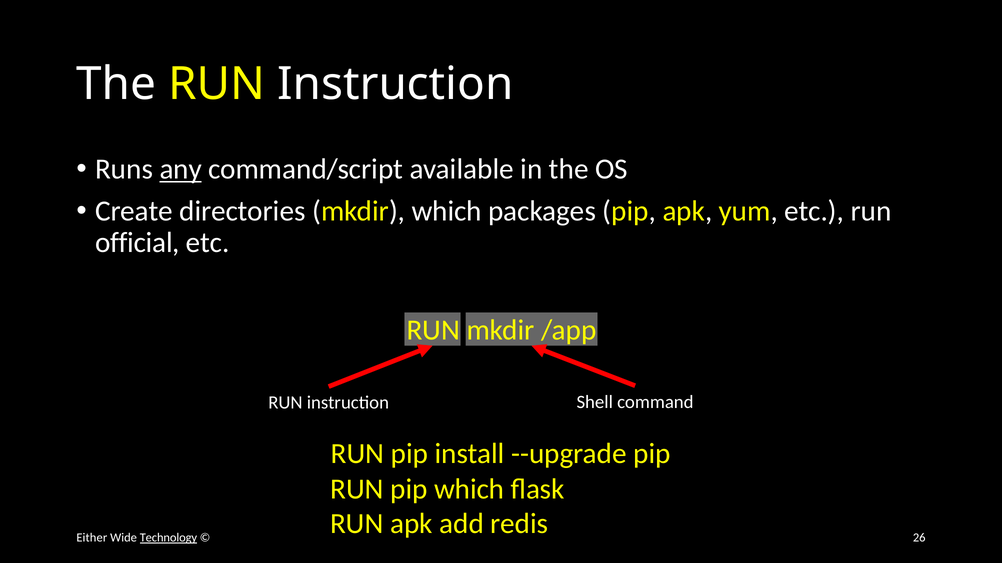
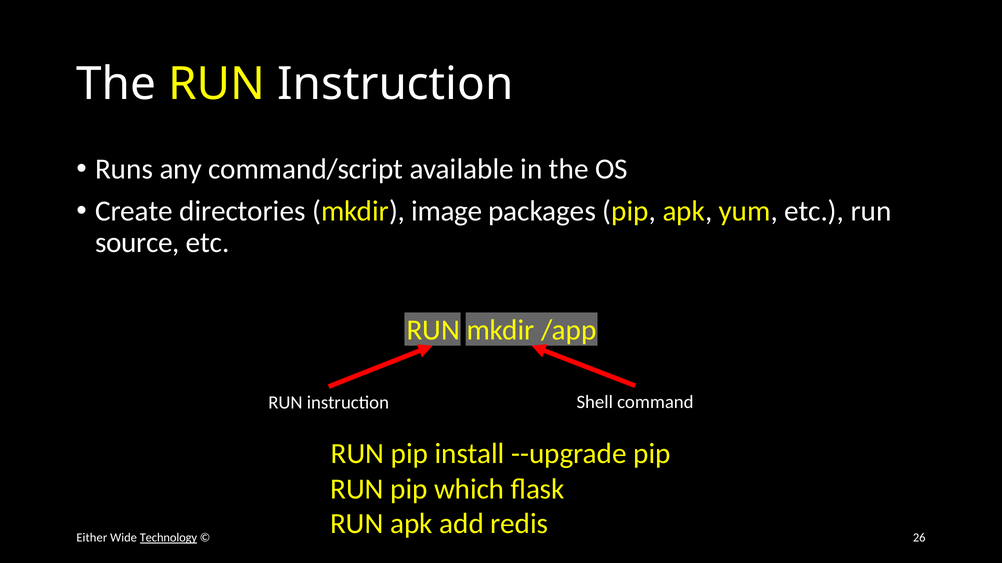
any underline: present -> none
mkdir which: which -> image
official: official -> source
